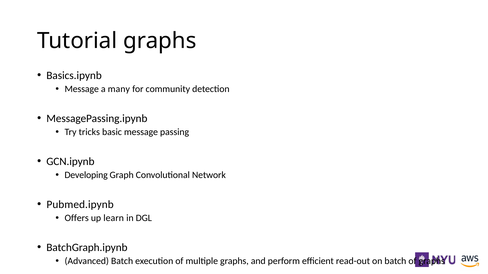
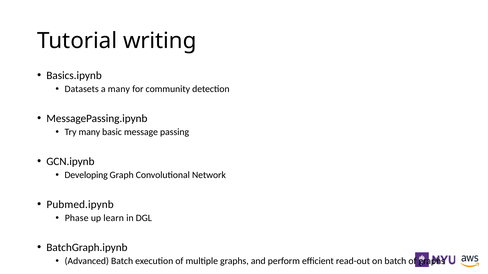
Tutorial graphs: graphs -> writing
Message at (82, 89): Message -> Datasets
Try tricks: tricks -> many
Offers: Offers -> Phase
